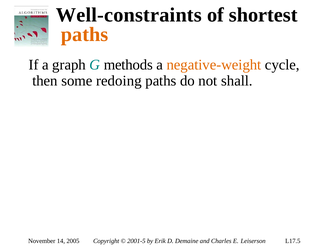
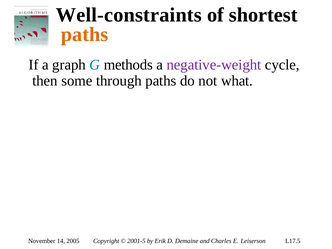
negative-weight colour: orange -> purple
redoing: redoing -> through
shall: shall -> what
